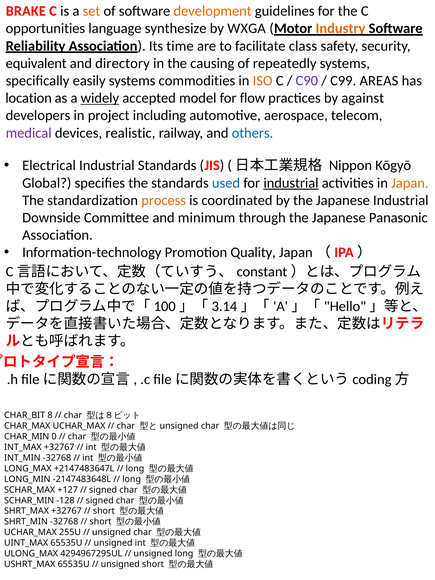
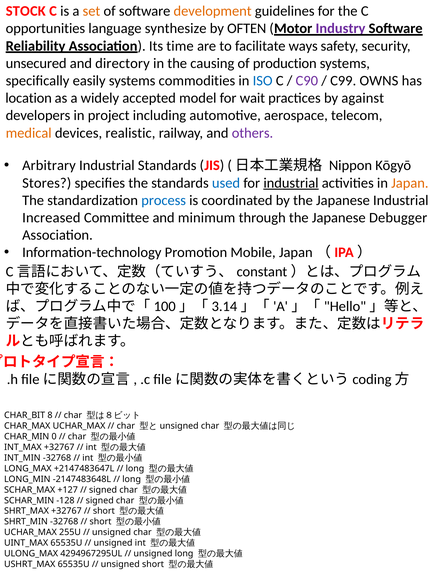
BRAKE: BRAKE -> STOCK
WXGA: WXGA -> OFTEN
Industry colour: orange -> purple
class: class -> ways
equivalent: equivalent -> unsecured
repeatedly: repeatedly -> production
ISO colour: orange -> blue
AREAS: AREAS -> OWNS
widely underline: present -> none
flow: flow -> wait
medical colour: purple -> orange
others colour: blue -> purple
Electrical: Electrical -> Arbitrary
Global: Global -> Stores
process colour: orange -> blue
Downside: Downside -> Increased
Panasonic: Panasonic -> Debugger
Quality: Quality -> Mobile
